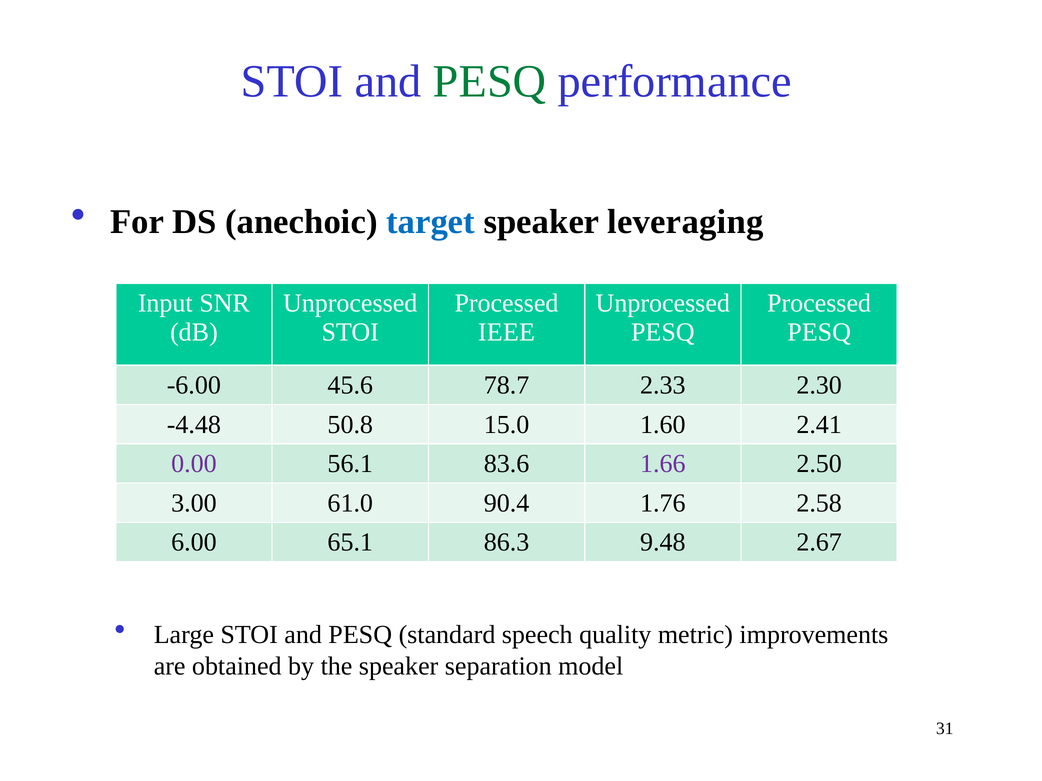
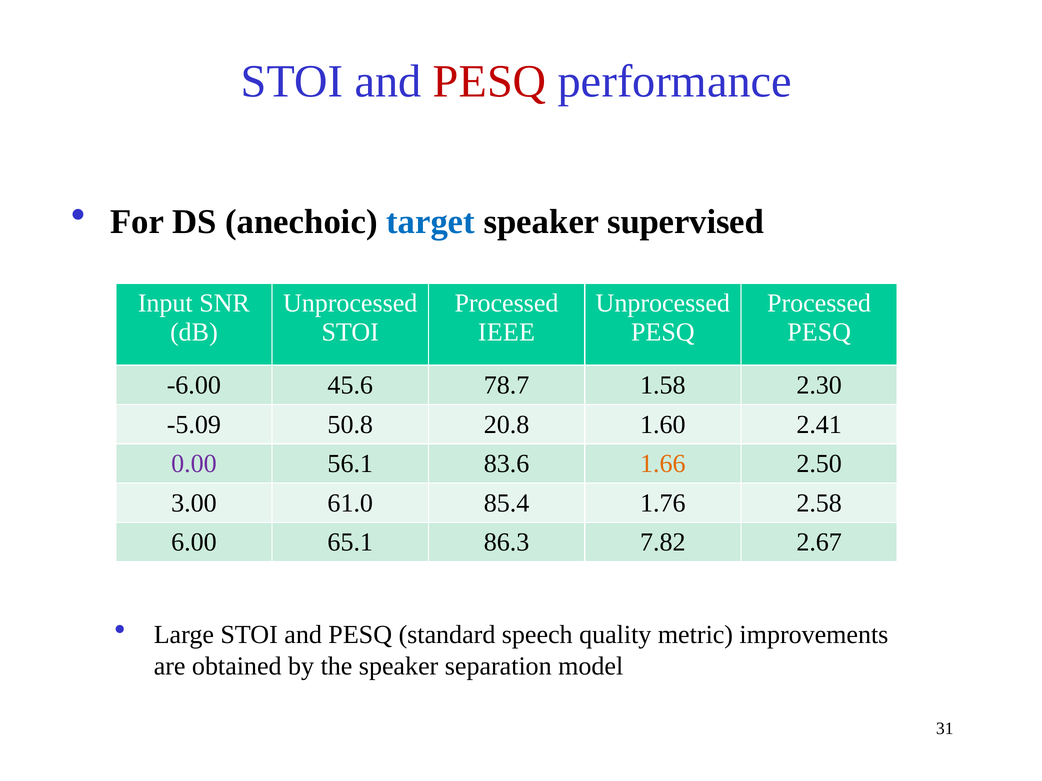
PESQ at (490, 81) colour: green -> red
leveraging: leveraging -> supervised
2.33: 2.33 -> 1.58
-4.48: -4.48 -> -5.09
15.0: 15.0 -> 20.8
1.66 colour: purple -> orange
90.4: 90.4 -> 85.4
9.48: 9.48 -> 7.82
